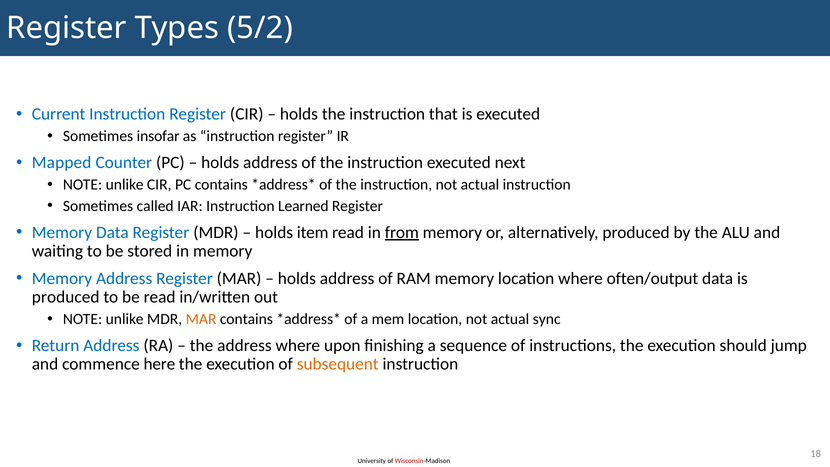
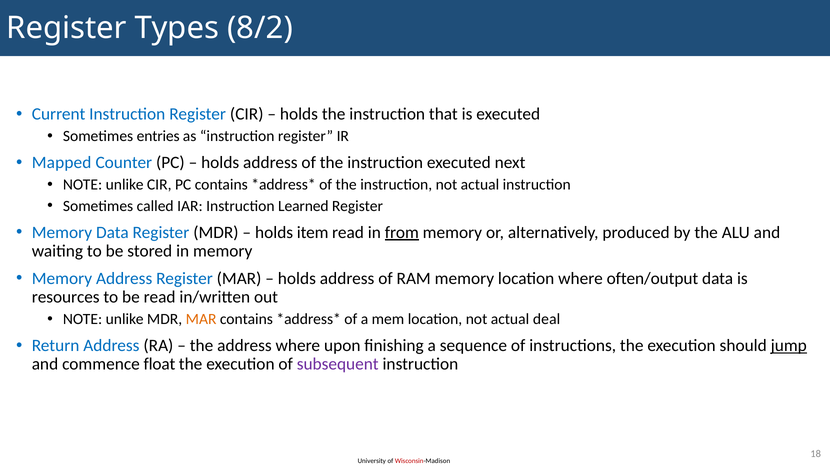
5/2: 5/2 -> 8/2
insofar: insofar -> entries
produced at (66, 297): produced -> resources
sync: sync -> deal
jump underline: none -> present
here: here -> float
subsequent colour: orange -> purple
